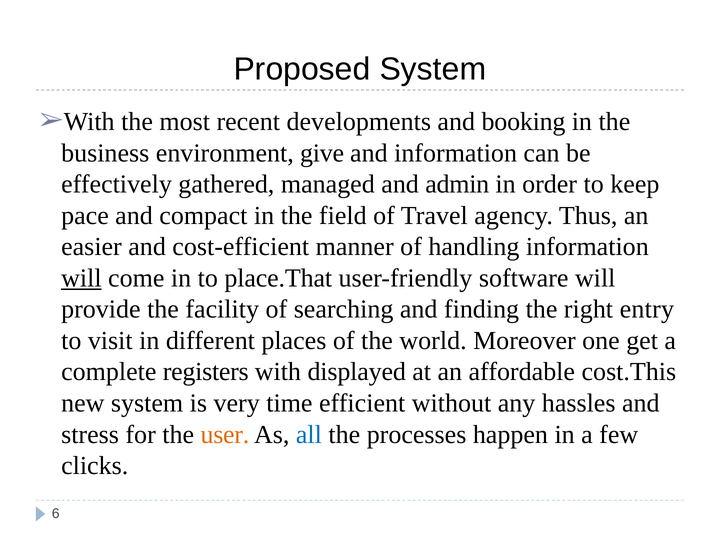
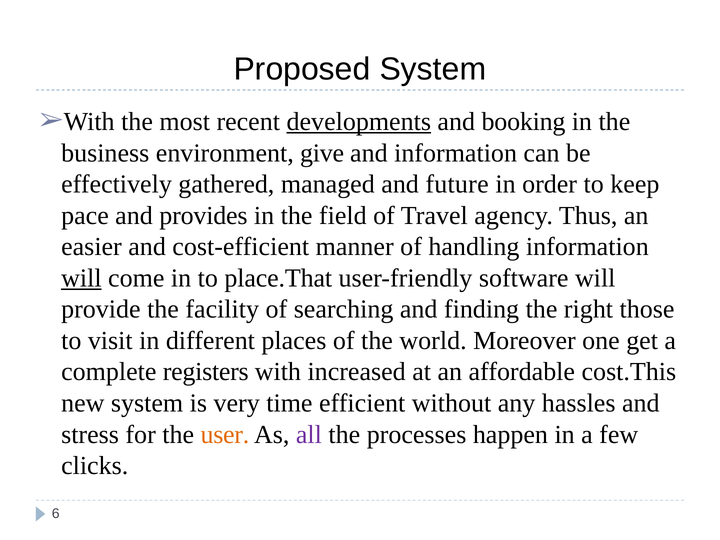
developments underline: none -> present
admin: admin -> future
compact: compact -> provides
entry: entry -> those
displayed: displayed -> increased
all colour: blue -> purple
